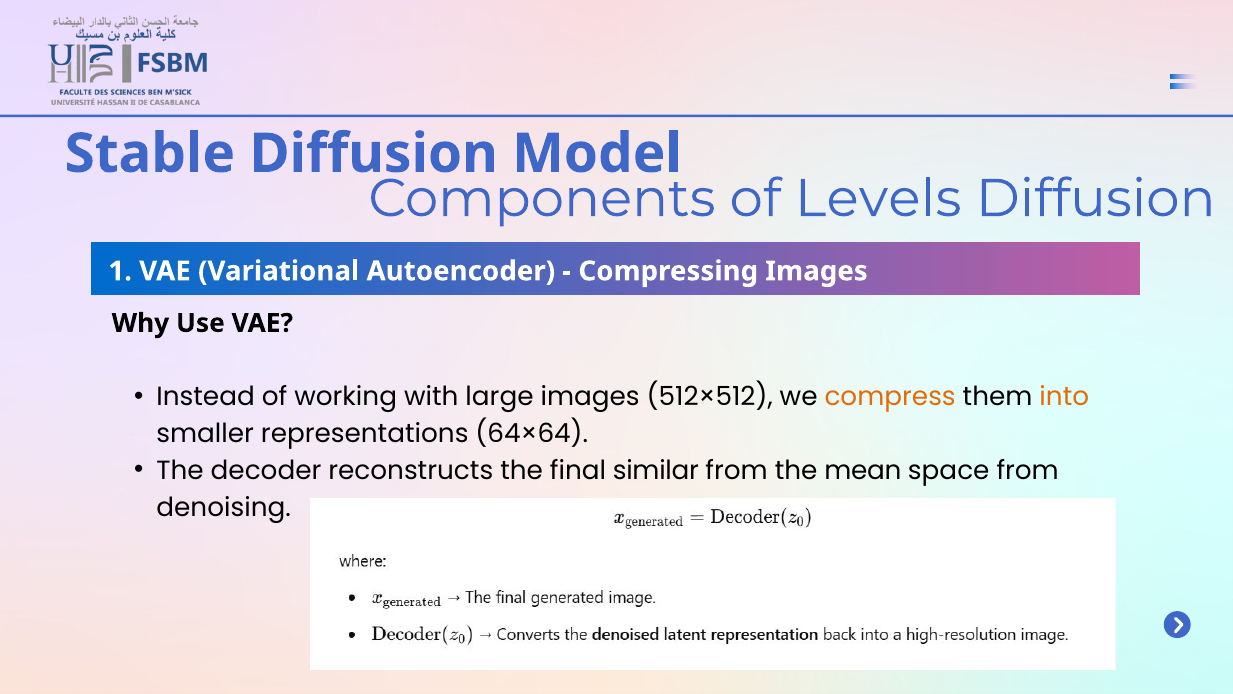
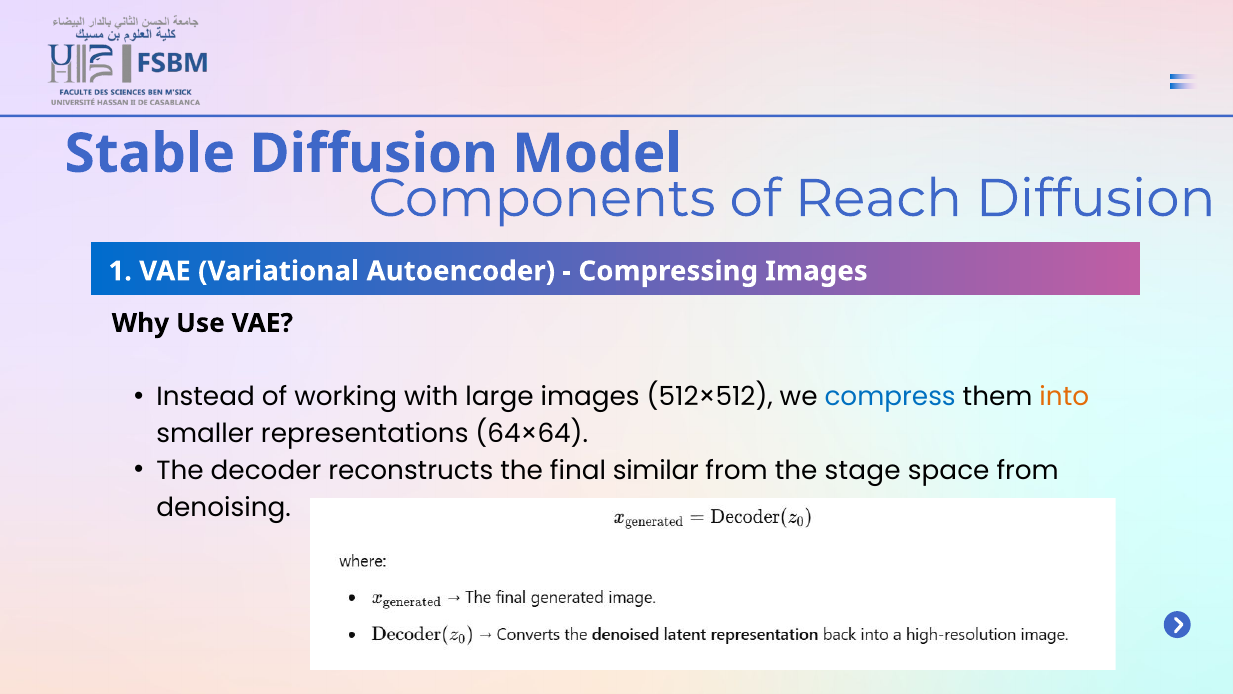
Levels: Levels -> Reach
compress colour: orange -> blue
mean: mean -> stage
